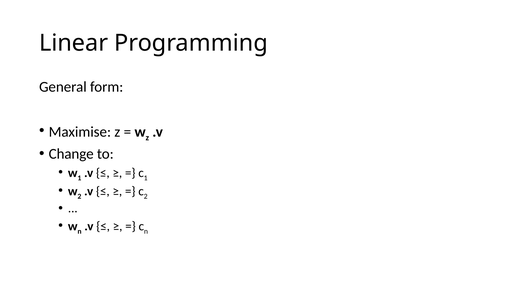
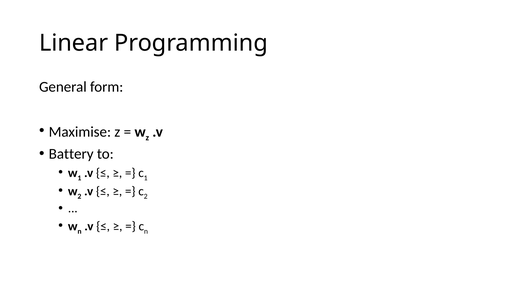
Change: Change -> Battery
